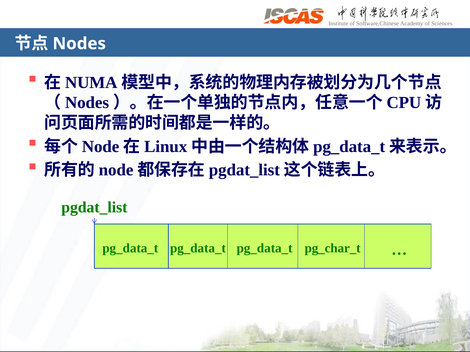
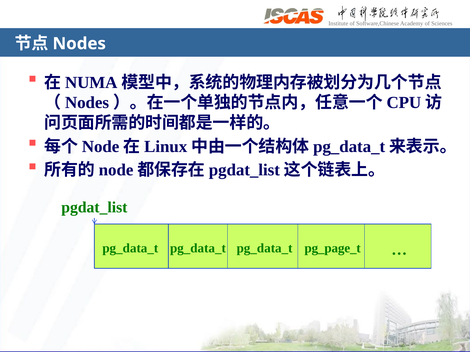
pg_char_t: pg_char_t -> pg_page_t
